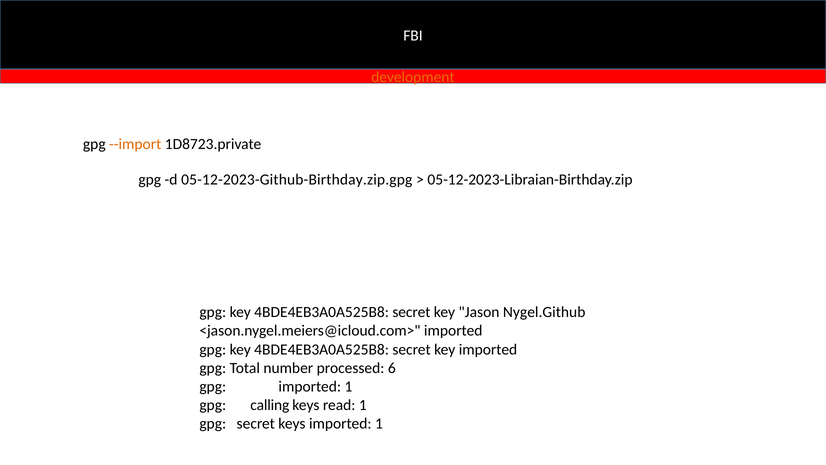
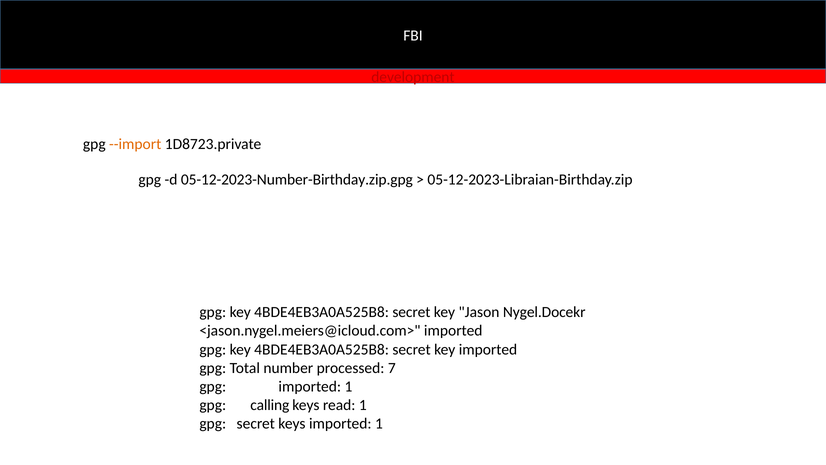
development colour: orange -> red
05-12-2023-Github-Birthday.zip.gpg: 05-12-2023-Github-Birthday.zip.gpg -> 05-12-2023-Number-Birthday.zip.gpg
Nygel.Github: Nygel.Github -> Nygel.Docekr
6: 6 -> 7
